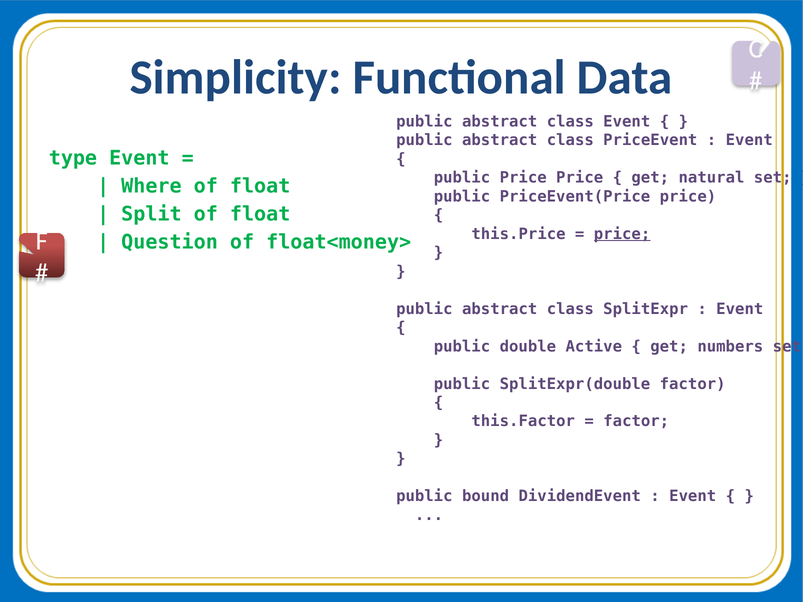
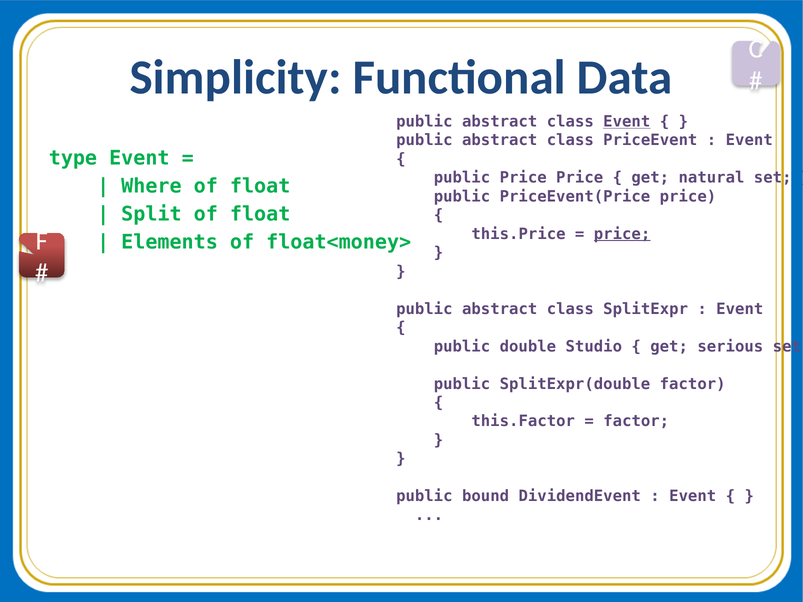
Event at (627, 122) underline: none -> present
Question: Question -> Elements
Active: Active -> Studio
numbers: numbers -> serious
